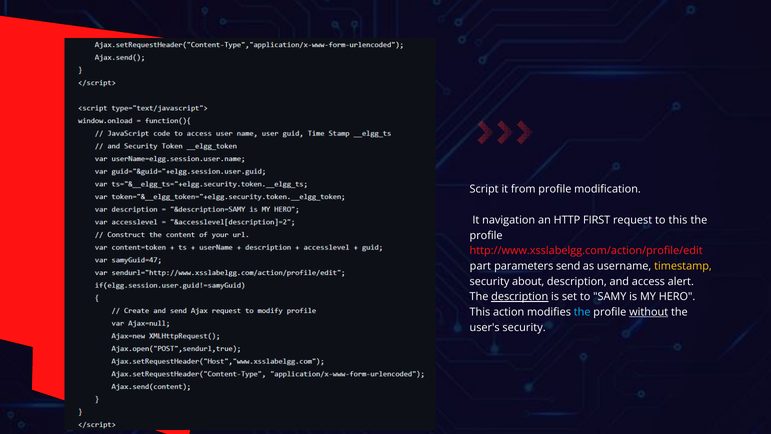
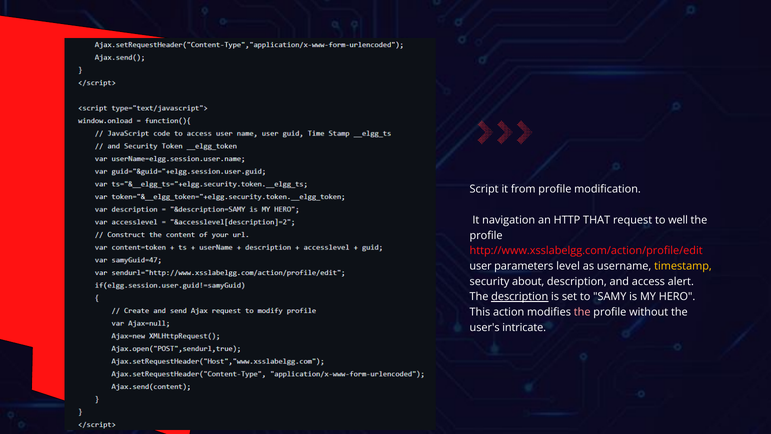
FIRST: FIRST -> THAT
to this: this -> well
part: part -> user
send: send -> level
the at (582, 312) colour: light blue -> pink
without underline: present -> none
user's security: security -> intricate
